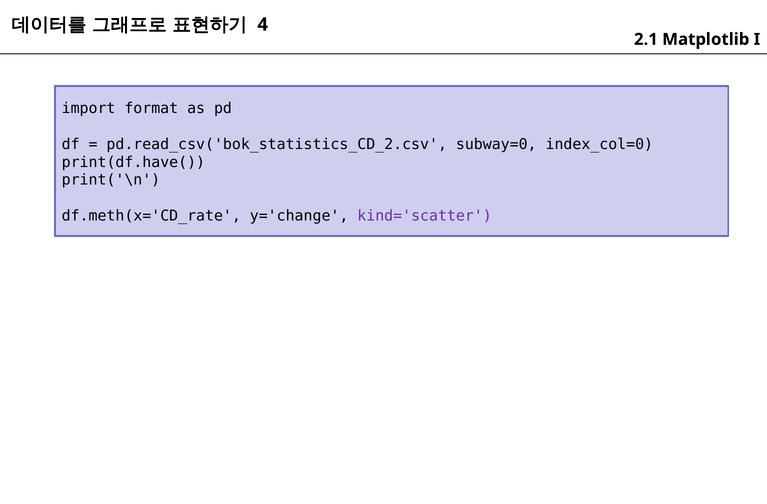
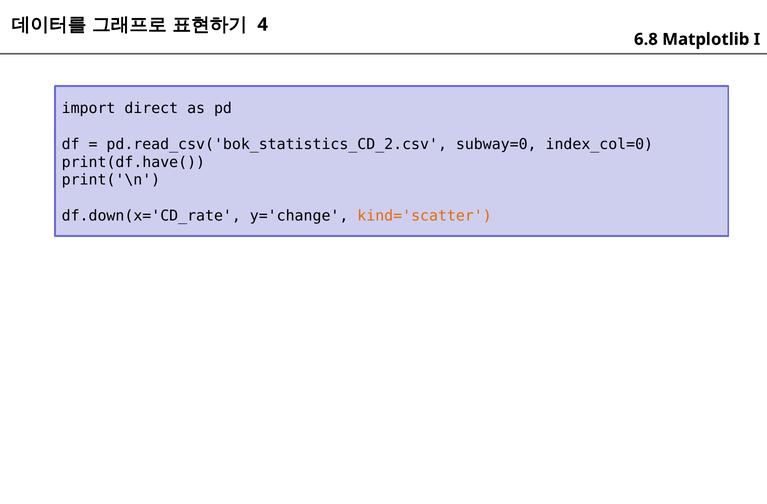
2.1: 2.1 -> 6.8
format: format -> direct
df.meth(x='CD_rate: df.meth(x='CD_rate -> df.down(x='CD_rate
kind='scatter colour: purple -> orange
